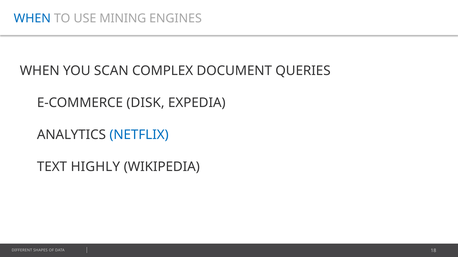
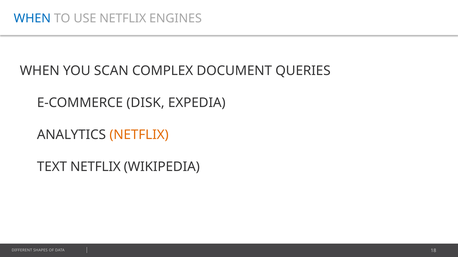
USE MINING: MINING -> NETFLIX
NETFLIX at (139, 135) colour: blue -> orange
TEXT HIGHLY: HIGHLY -> NETFLIX
